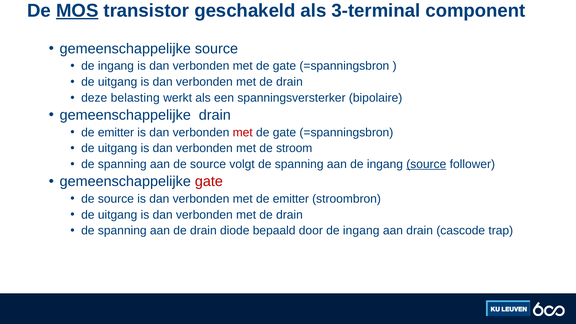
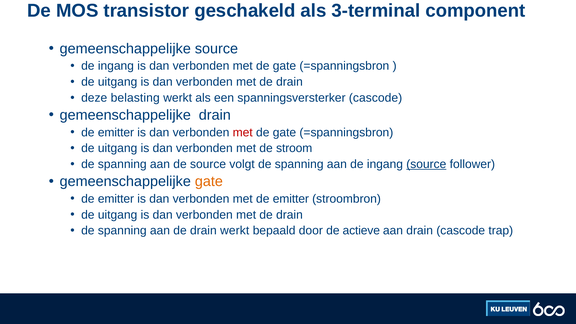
MOS underline: present -> none
spanningsversterker bipolaire: bipolaire -> cascode
gate at (209, 182) colour: red -> orange
source at (116, 199): source -> emitter
drain diode: diode -> werkt
door de ingang: ingang -> actieve
